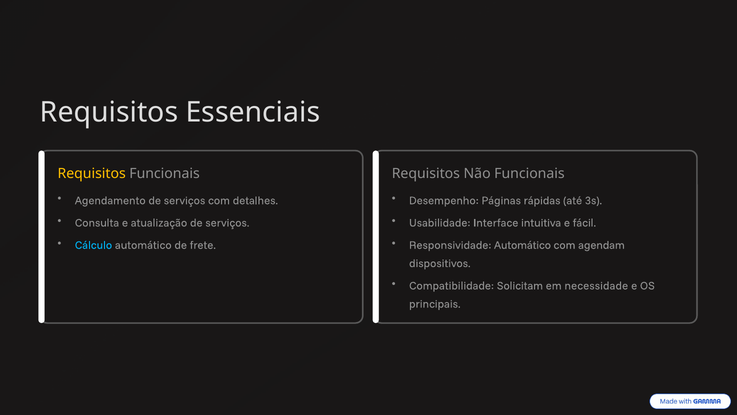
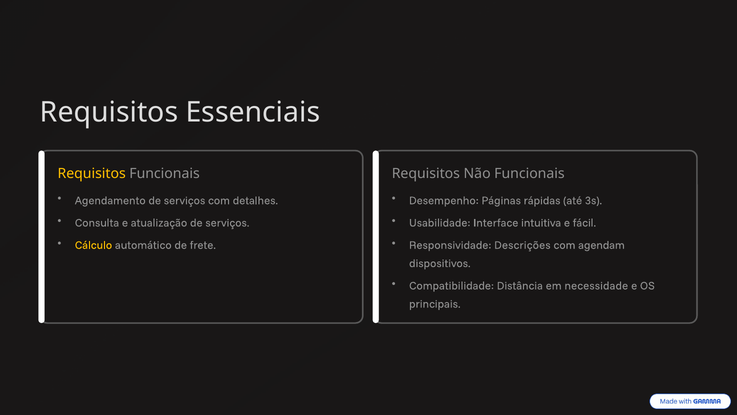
Cálculo colour: light blue -> yellow
Responsividade Automático: Automático -> Descrições
Solicitam: Solicitam -> Distância
